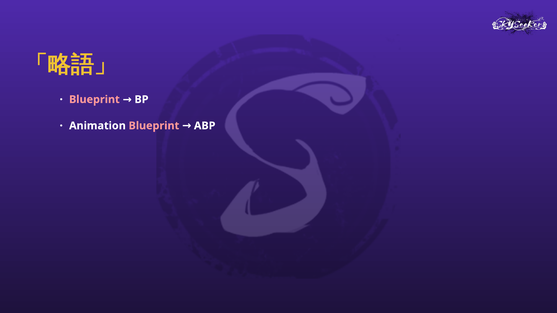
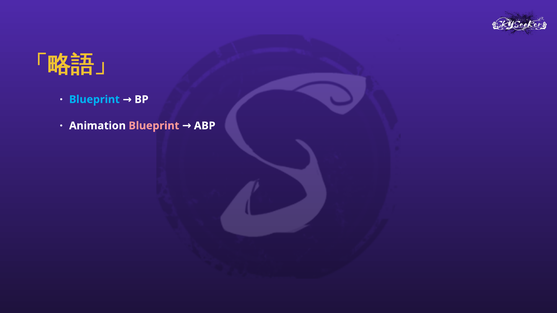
Blueprint at (94, 100) colour: pink -> light blue
